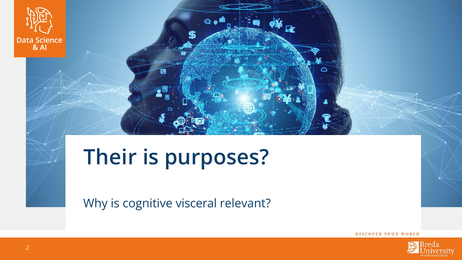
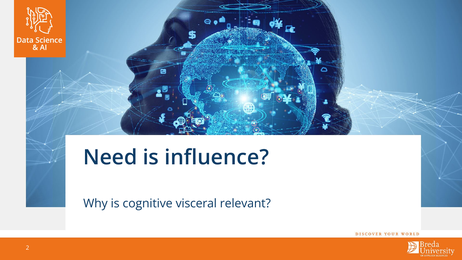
Their: Their -> Need
purposes: purposes -> influence
